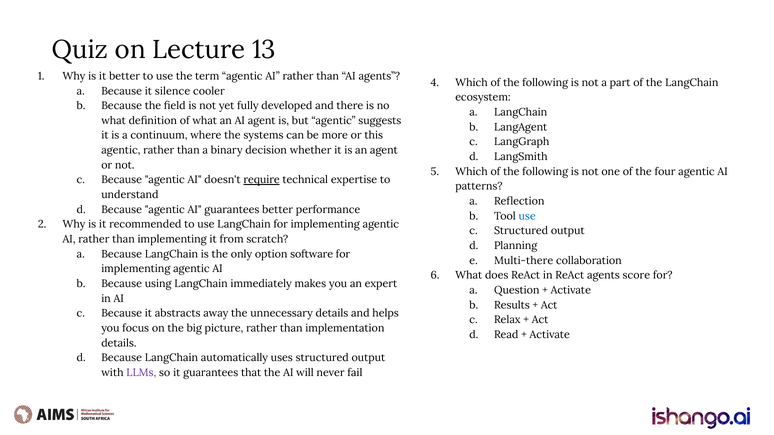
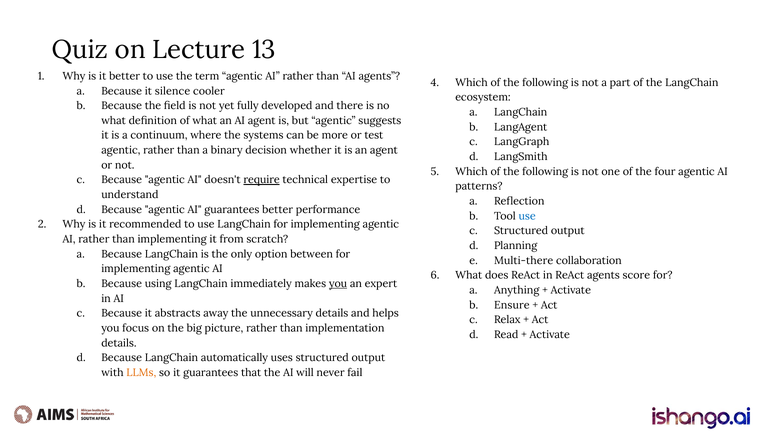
this: this -> test
software: software -> between
you at (338, 284) underline: none -> present
Question: Question -> Anything
Results: Results -> Ensure
LLMs colour: purple -> orange
